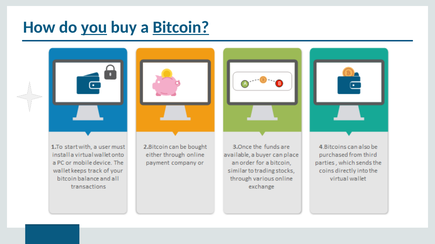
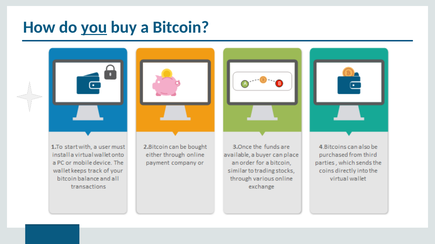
Bitcoin underline: present -> none
